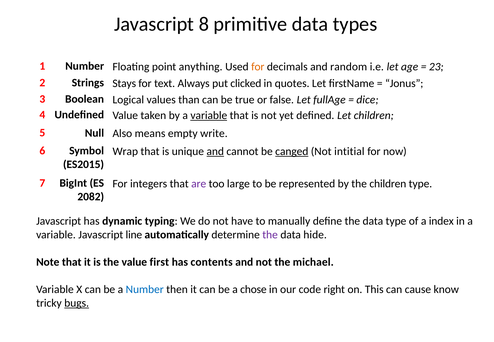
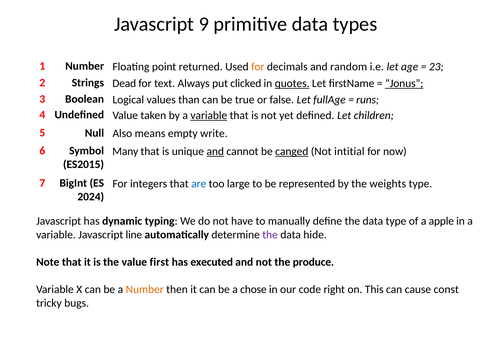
8: 8 -> 9
anything: anything -> returned
Stays: Stays -> Dead
quotes underline: none -> present
Jonus underline: none -> present
dice: dice -> runs
Wrap: Wrap -> Many
are colour: purple -> blue
the children: children -> weights
2082: 2082 -> 2024
index: index -> apple
contents: contents -> executed
michael: michael -> produce
Number at (145, 289) colour: blue -> orange
know: know -> const
bugs underline: present -> none
